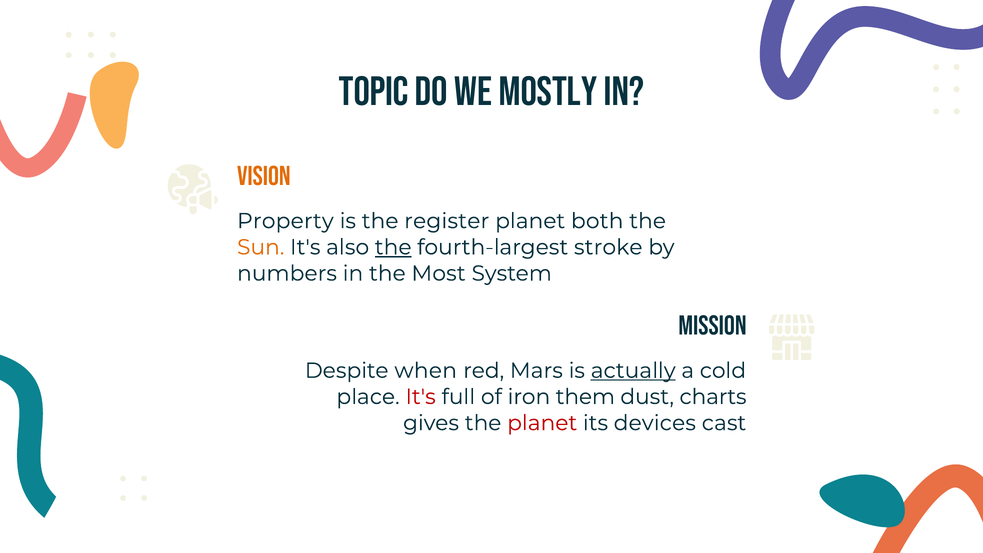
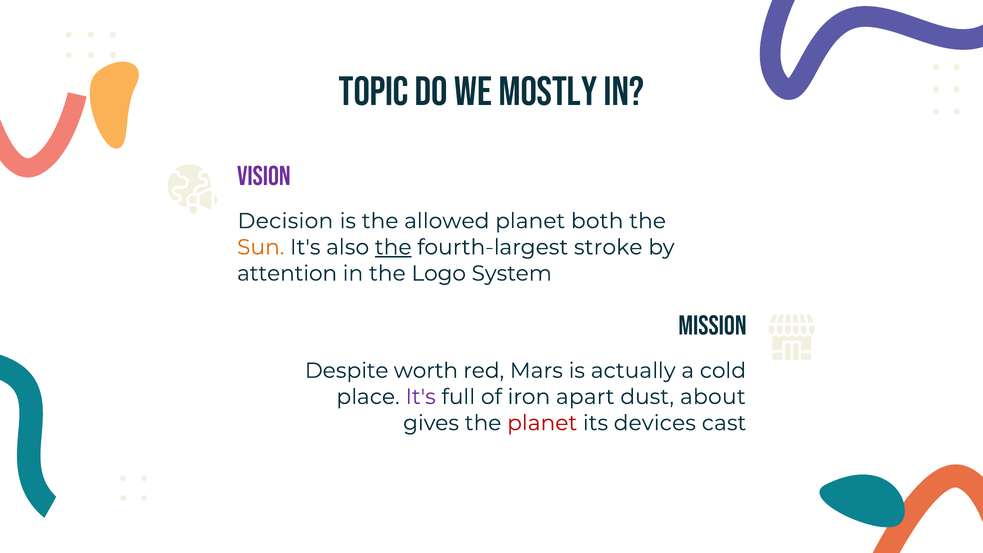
Vision colour: orange -> purple
Property: Property -> Decision
register: register -> allowed
numbers: numbers -> attention
Most: Most -> Logo
when: when -> worth
actually underline: present -> none
It's at (421, 397) colour: red -> purple
them: them -> apart
charts: charts -> about
